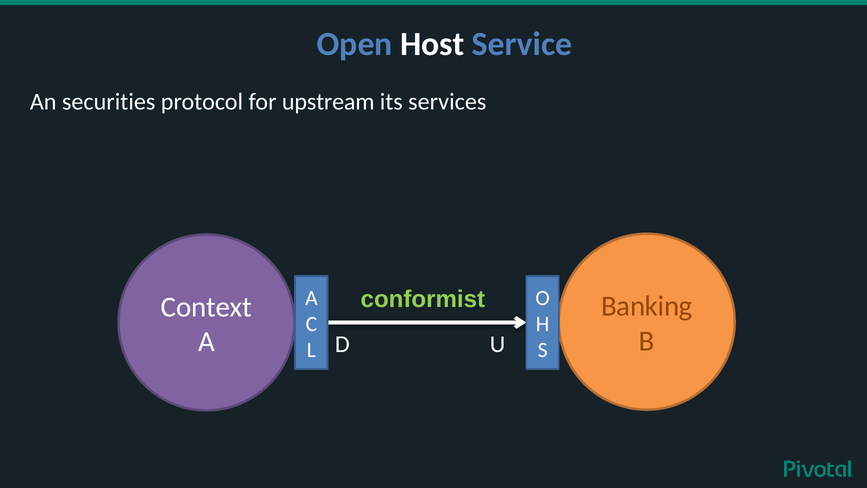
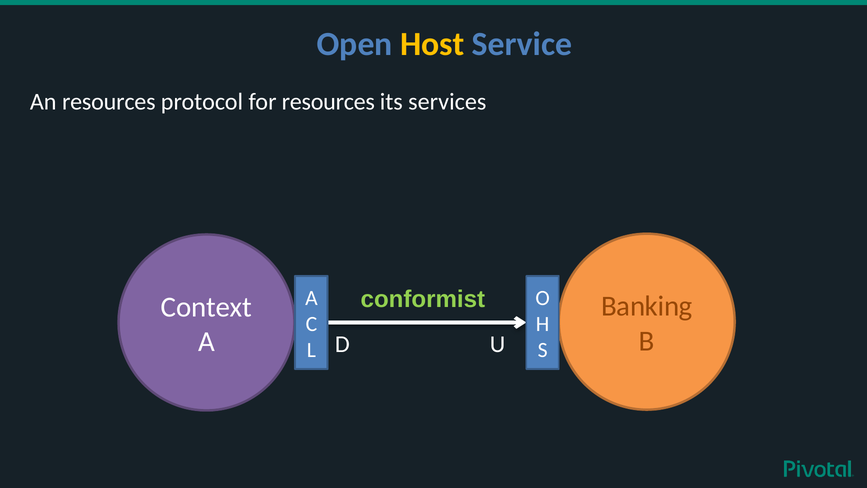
Host colour: white -> yellow
An securities: securities -> resources
for upstream: upstream -> resources
